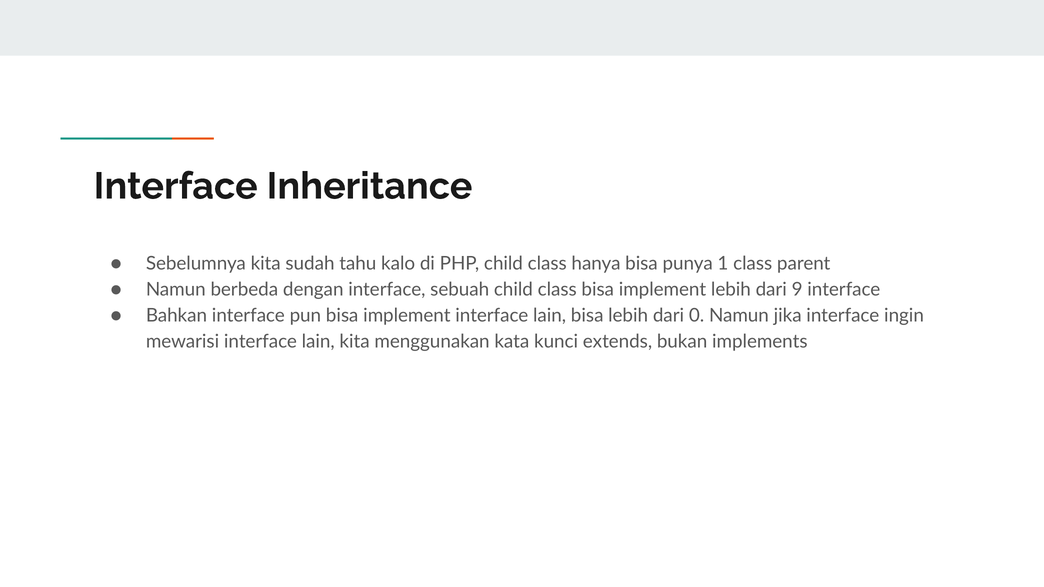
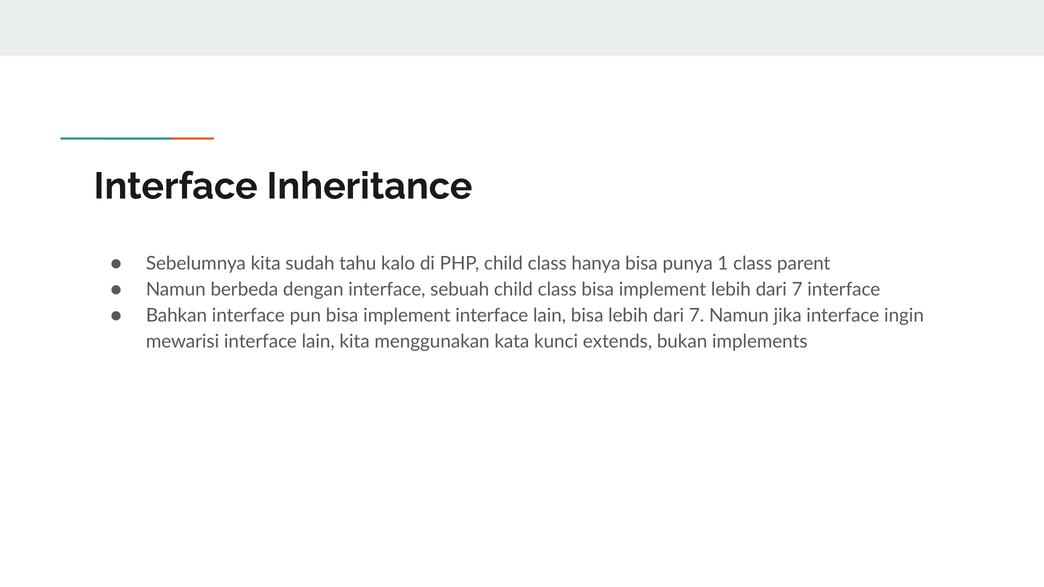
implement lebih dari 9: 9 -> 7
bisa lebih dari 0: 0 -> 7
